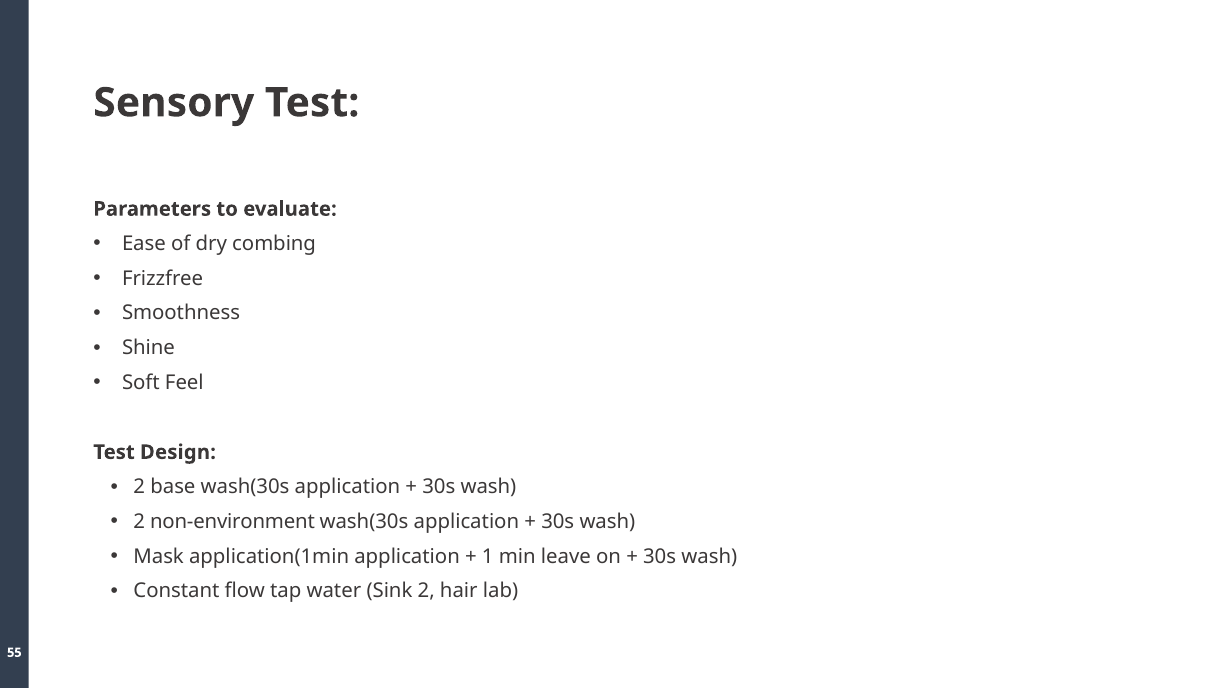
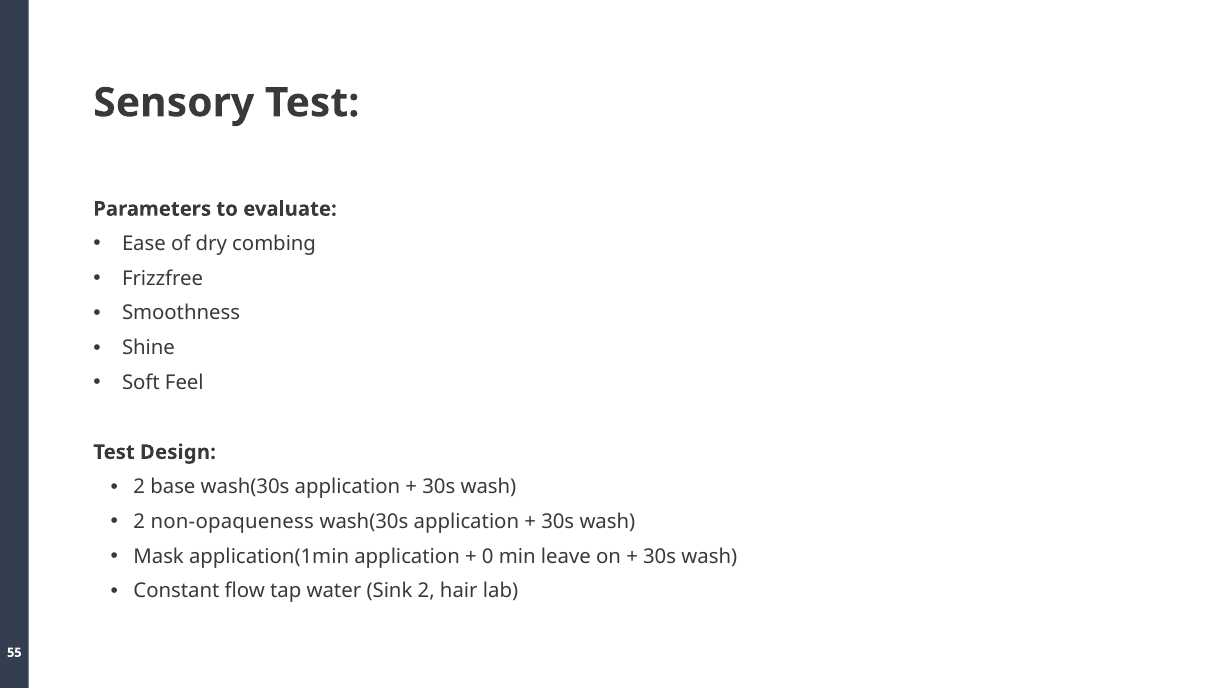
non-environment: non-environment -> non-opaqueness
1: 1 -> 0
